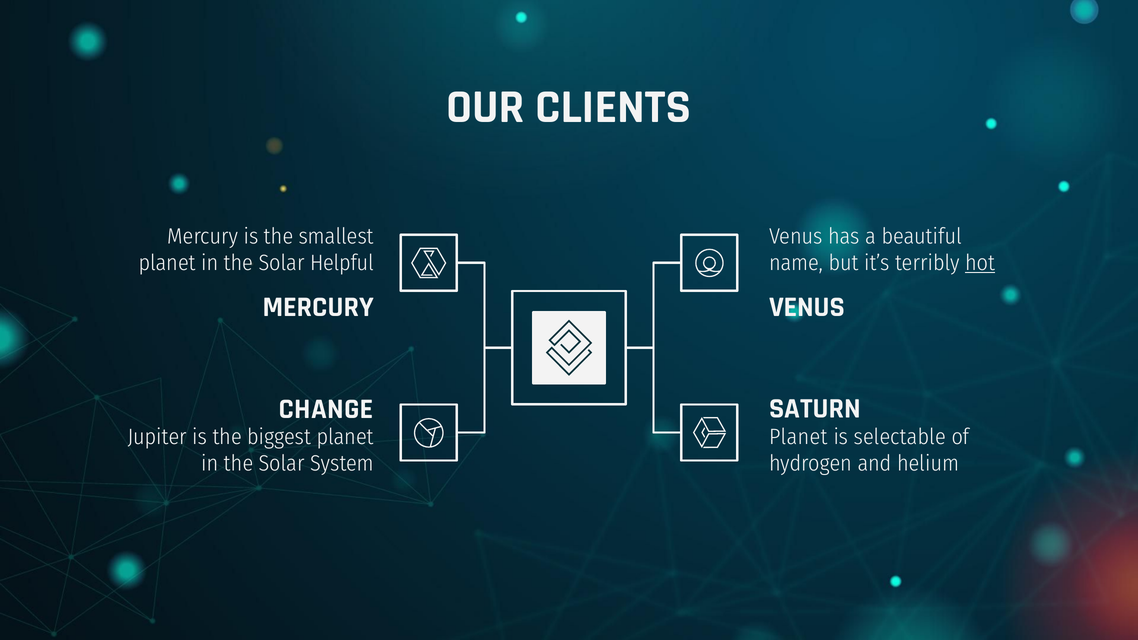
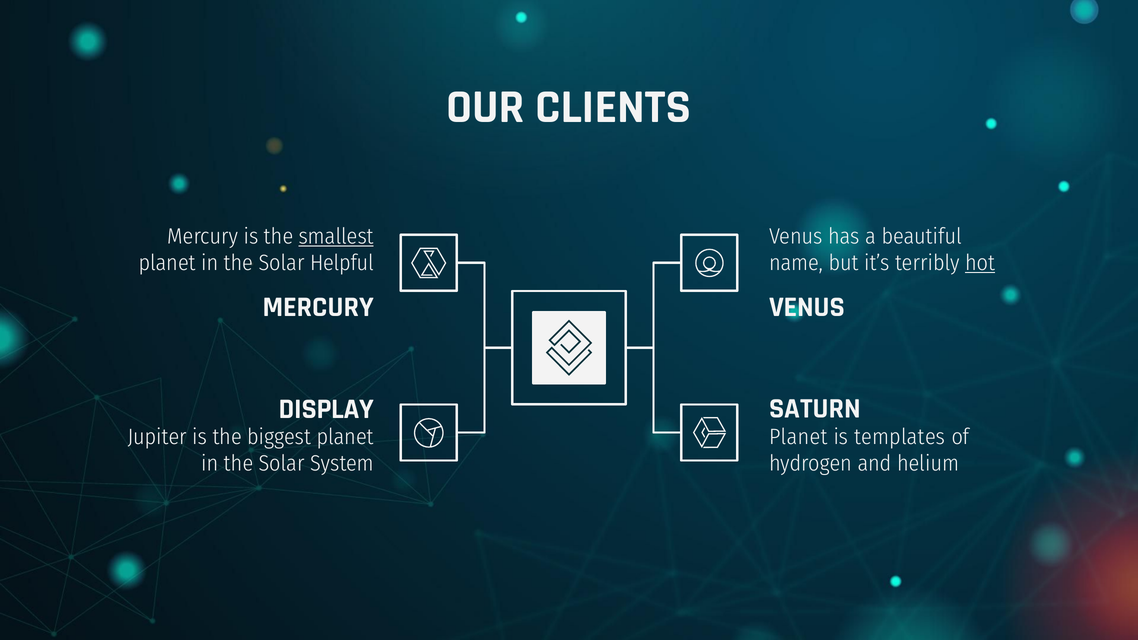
smallest underline: none -> present
CHANGE: CHANGE -> DISPLAY
selectable: selectable -> templates
